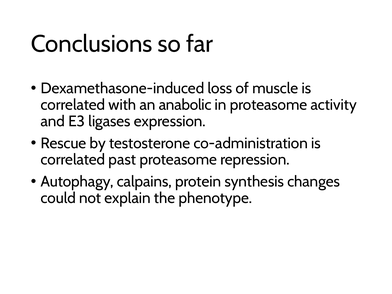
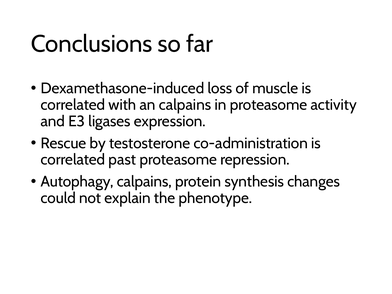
an anabolic: anabolic -> calpains
